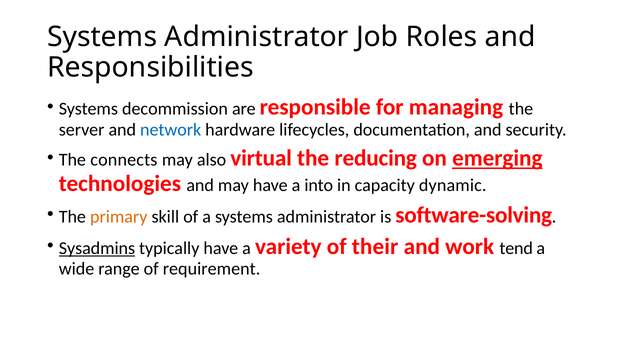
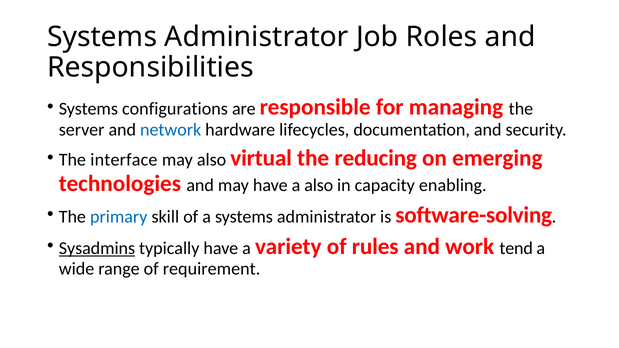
decommission: decommission -> configurations
connects: connects -> interface
emerging underline: present -> none
a into: into -> also
dynamic: dynamic -> enabling
primary colour: orange -> blue
their: their -> rules
